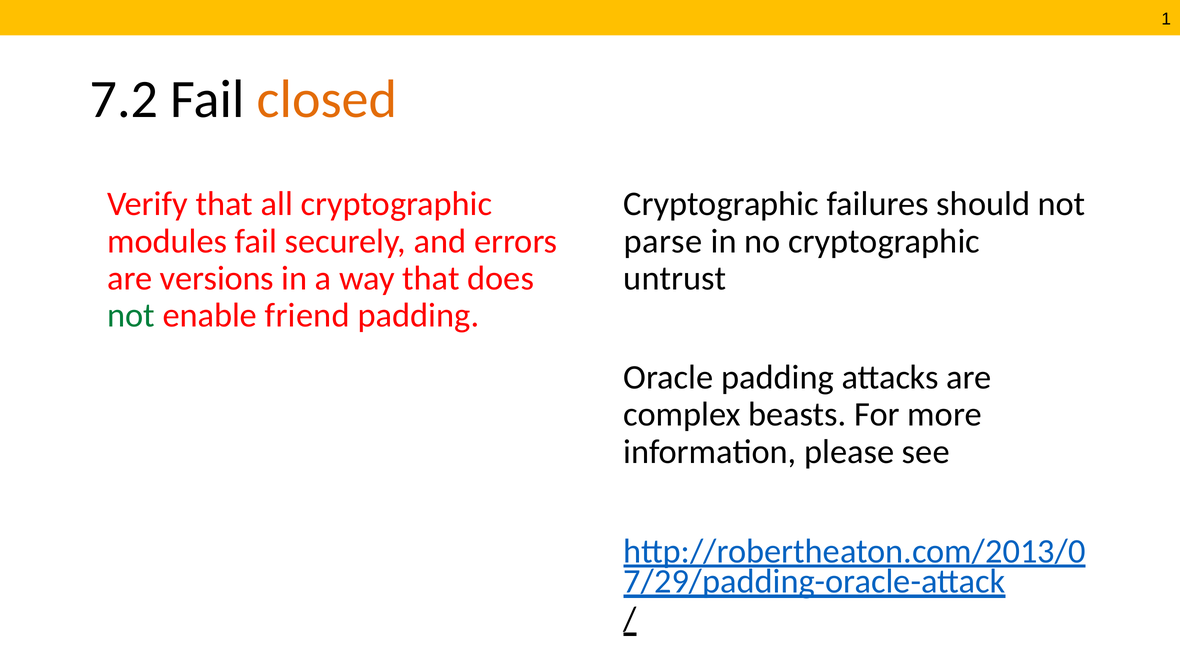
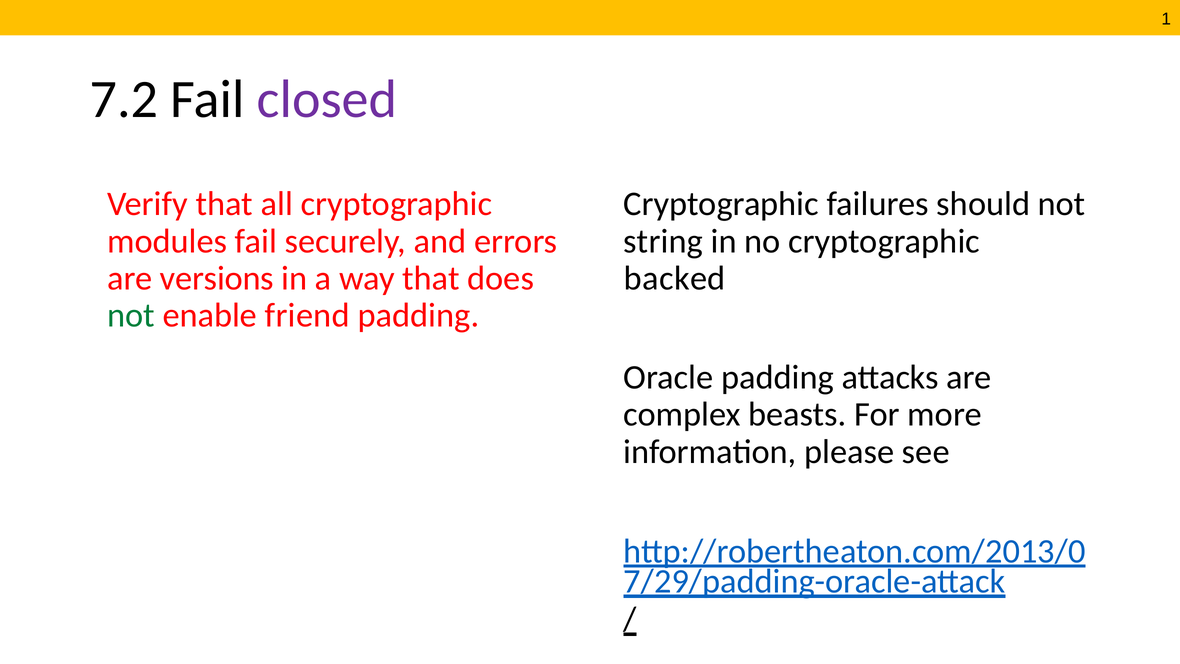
closed colour: orange -> purple
parse: parse -> string
untrust: untrust -> backed
